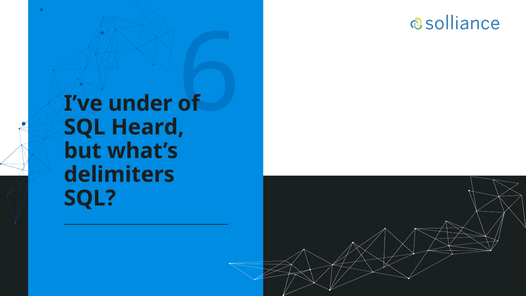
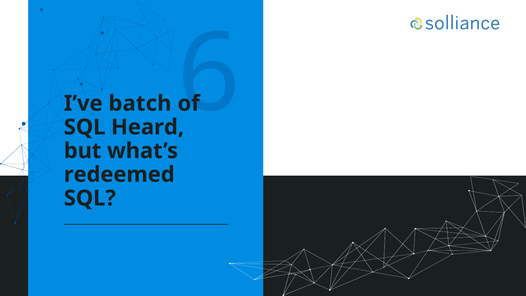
under: under -> batch
delimiters: delimiters -> redeemed
